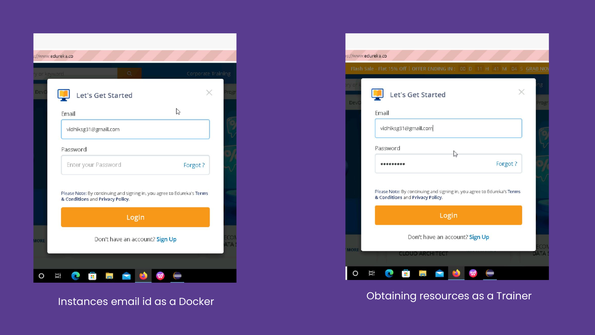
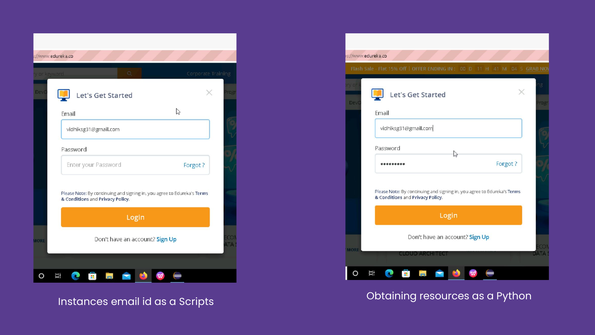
Trainer: Trainer -> Python
Docker: Docker -> Scripts
